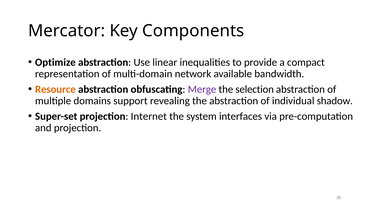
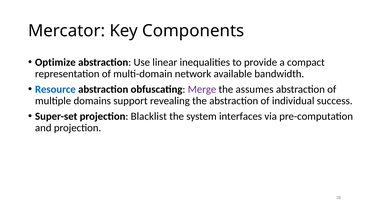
Resource colour: orange -> blue
selection: selection -> assumes
shadow: shadow -> success
Internet: Internet -> Blacklist
